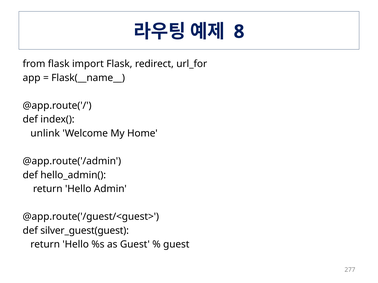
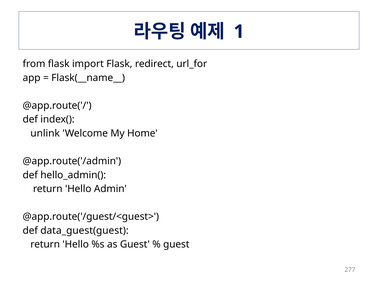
8: 8 -> 1
silver_guest(guest: silver_guest(guest -> data_guest(guest
